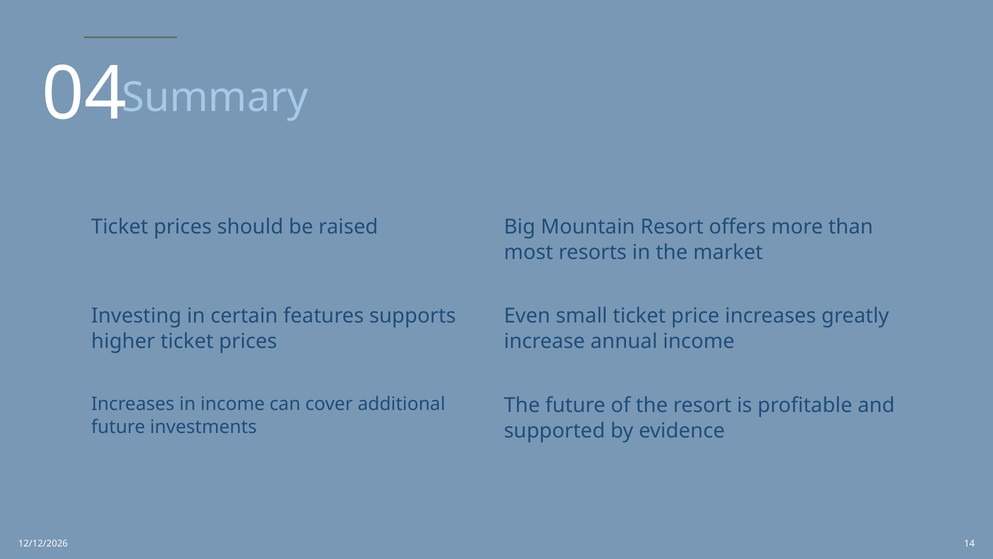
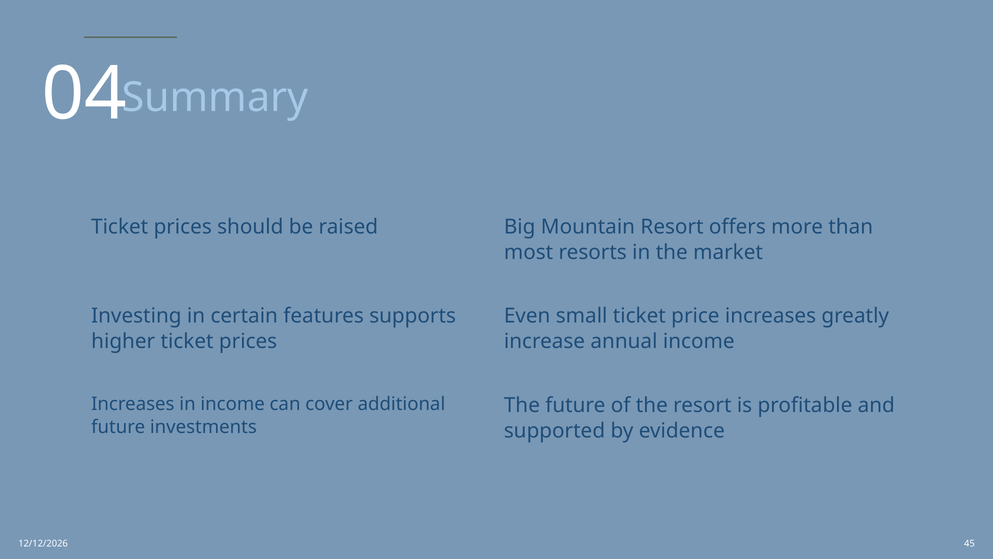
14: 14 -> 45
